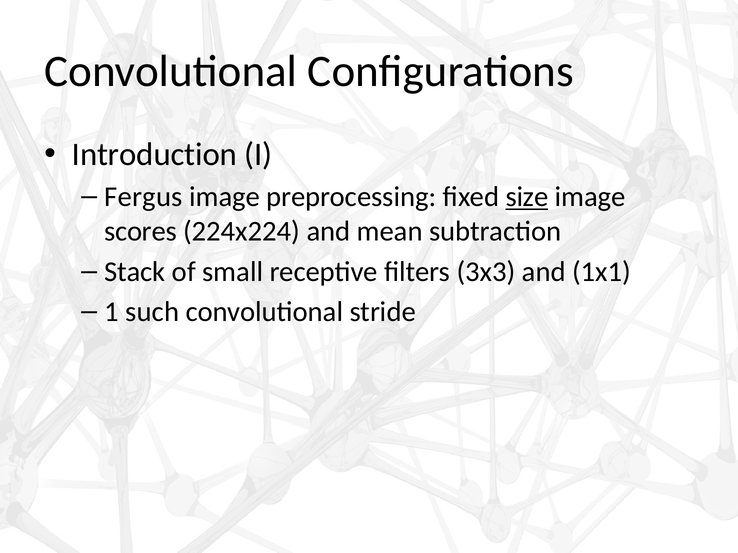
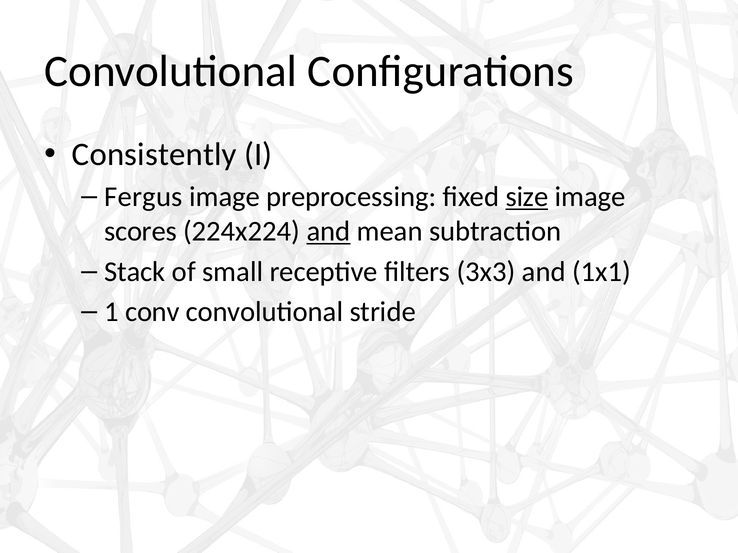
Introduction: Introduction -> Consistently
and at (328, 232) underline: none -> present
such: such -> conv
